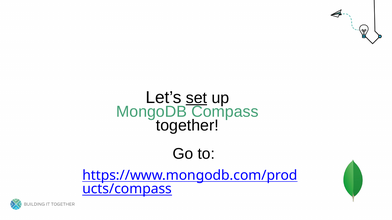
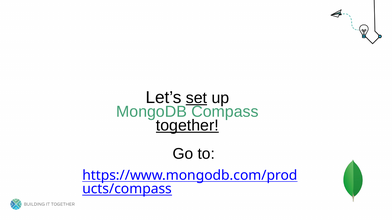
together underline: none -> present
